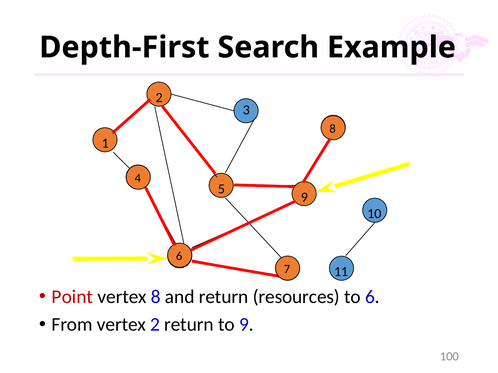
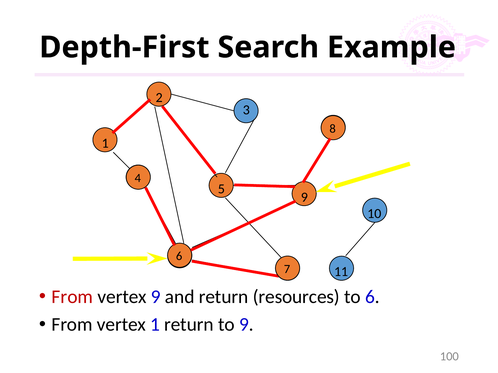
Point at (72, 297): Point -> From
vertex 8: 8 -> 9
vertex 2: 2 -> 1
